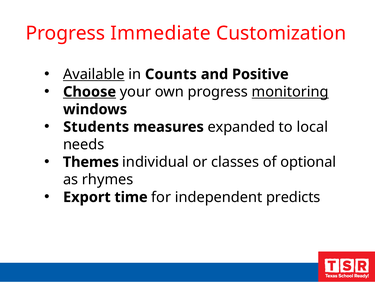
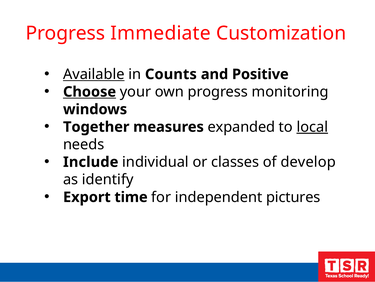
monitoring underline: present -> none
Students: Students -> Together
local underline: none -> present
Themes: Themes -> Include
optional: optional -> develop
rhymes: rhymes -> identify
predicts: predicts -> pictures
